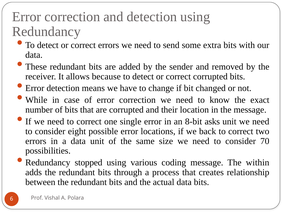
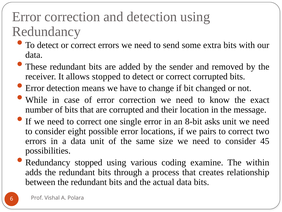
allows because: because -> stopped
back: back -> pairs
70: 70 -> 45
coding message: message -> examine
